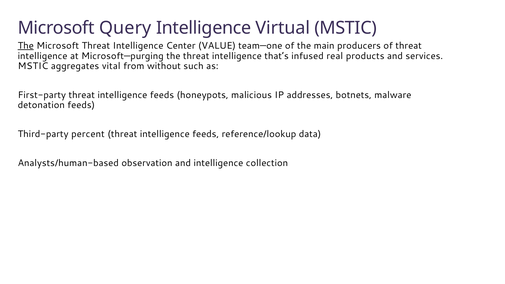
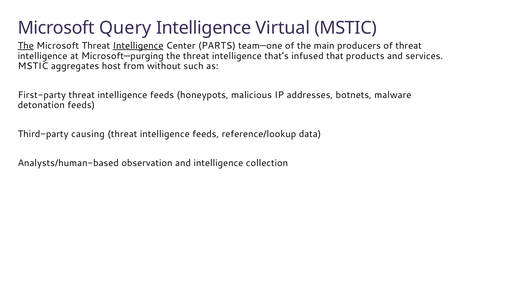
Intelligence at (138, 46) underline: none -> present
VALUE: VALUE -> PARTS
real: real -> that
vital: vital -> host
percent: percent -> causing
